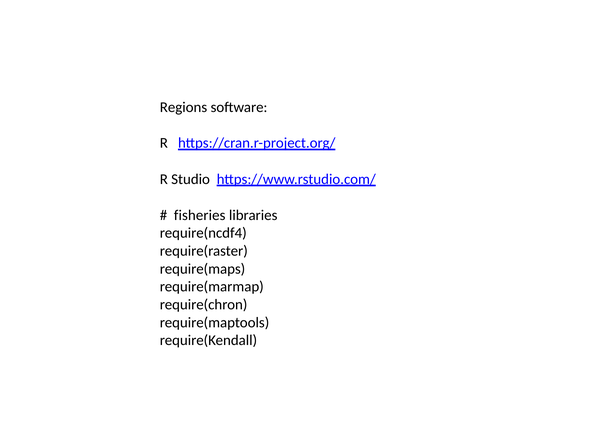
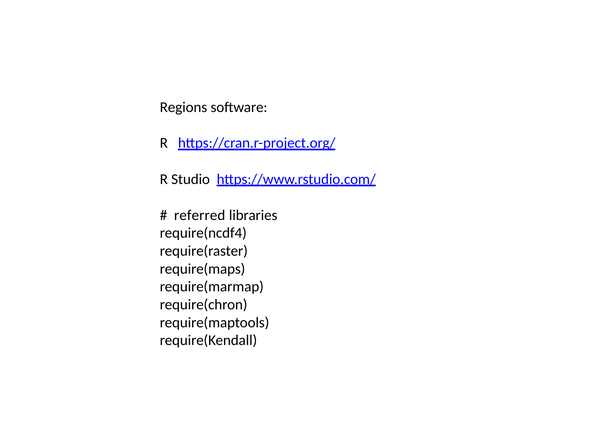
fisheries: fisheries -> referred
